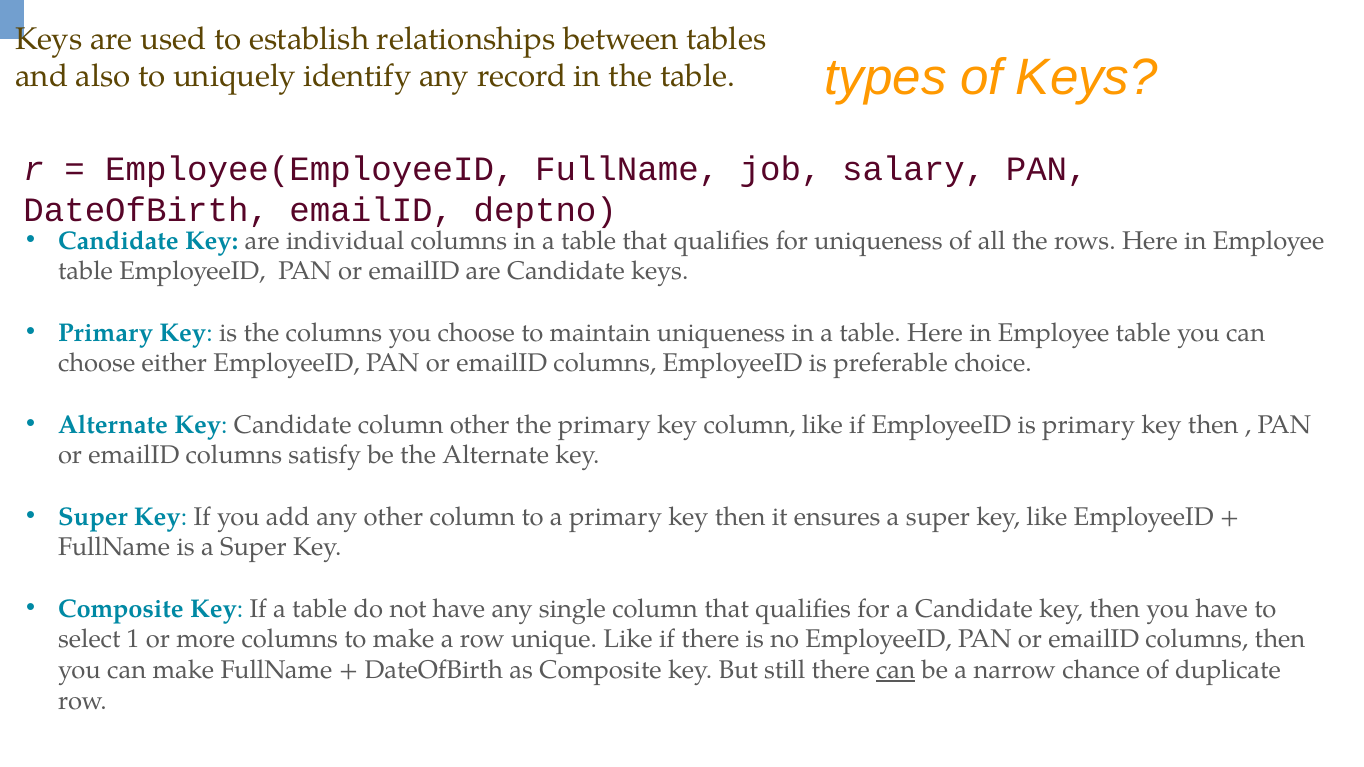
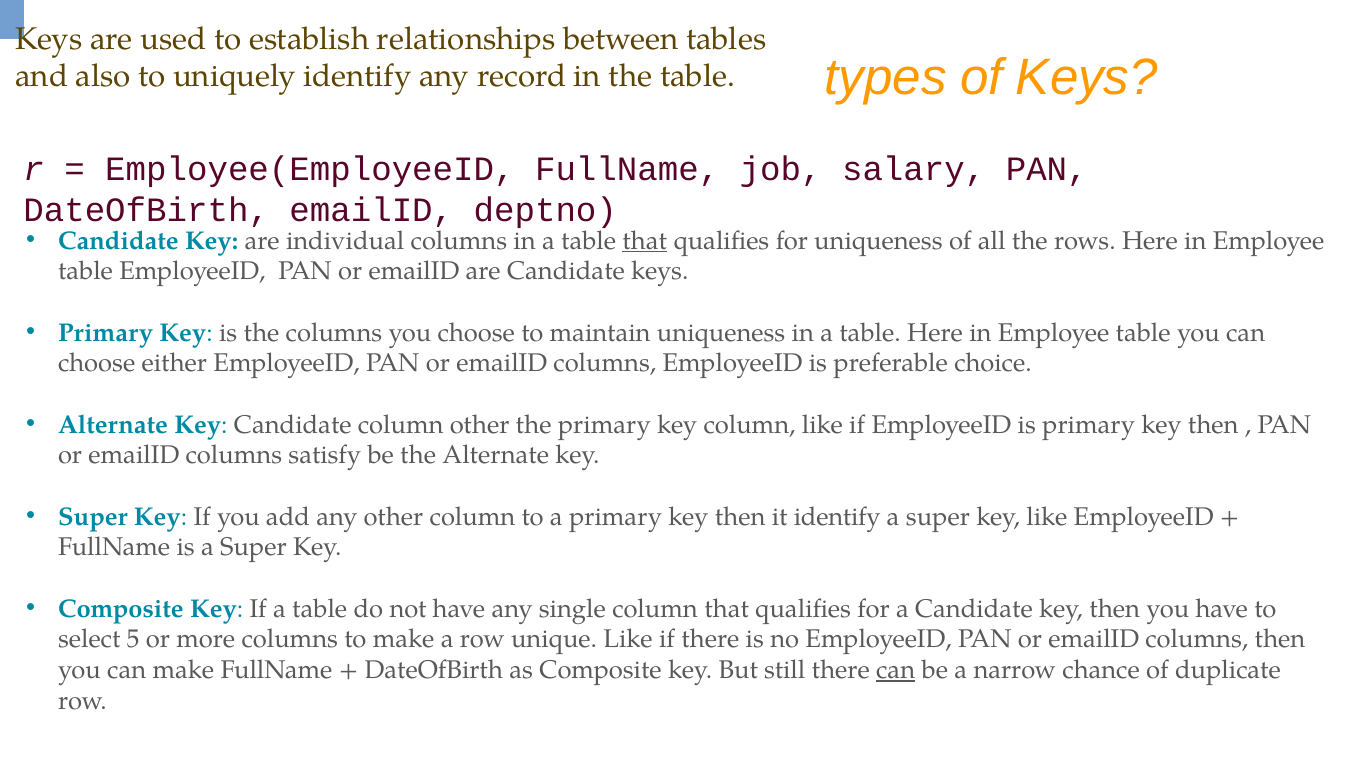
that at (645, 241) underline: none -> present
it ensures: ensures -> identify
1: 1 -> 5
